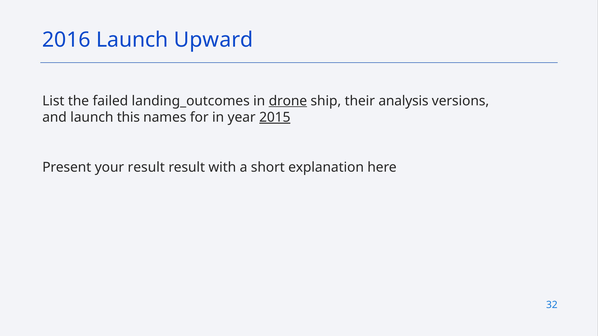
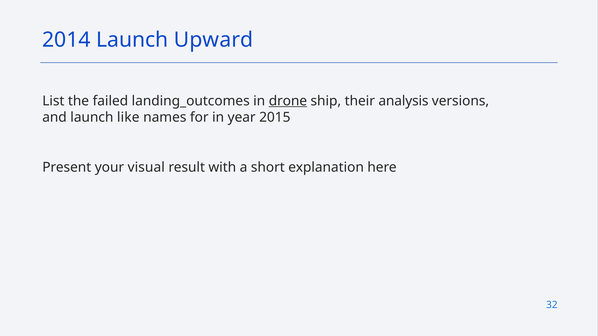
2016: 2016 -> 2014
this: this -> like
2015 underline: present -> none
your result: result -> visual
